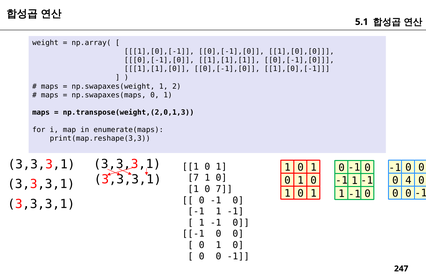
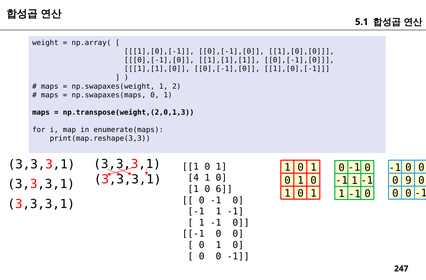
7 at (193, 178): 7 -> 4
4: 4 -> 9
0 7: 7 -> 6
